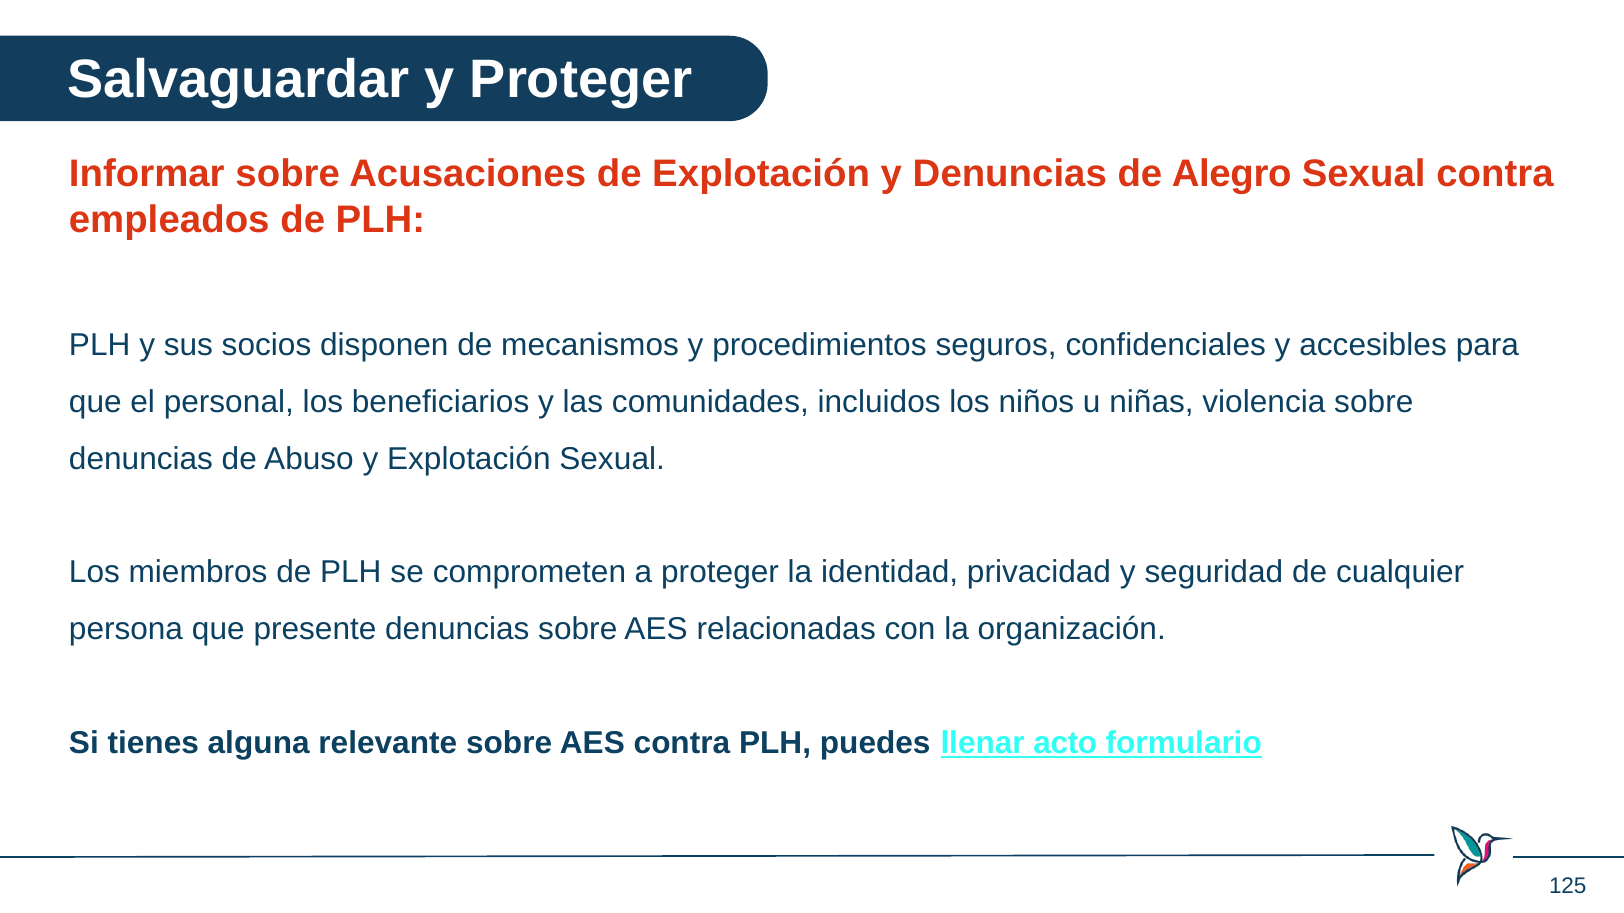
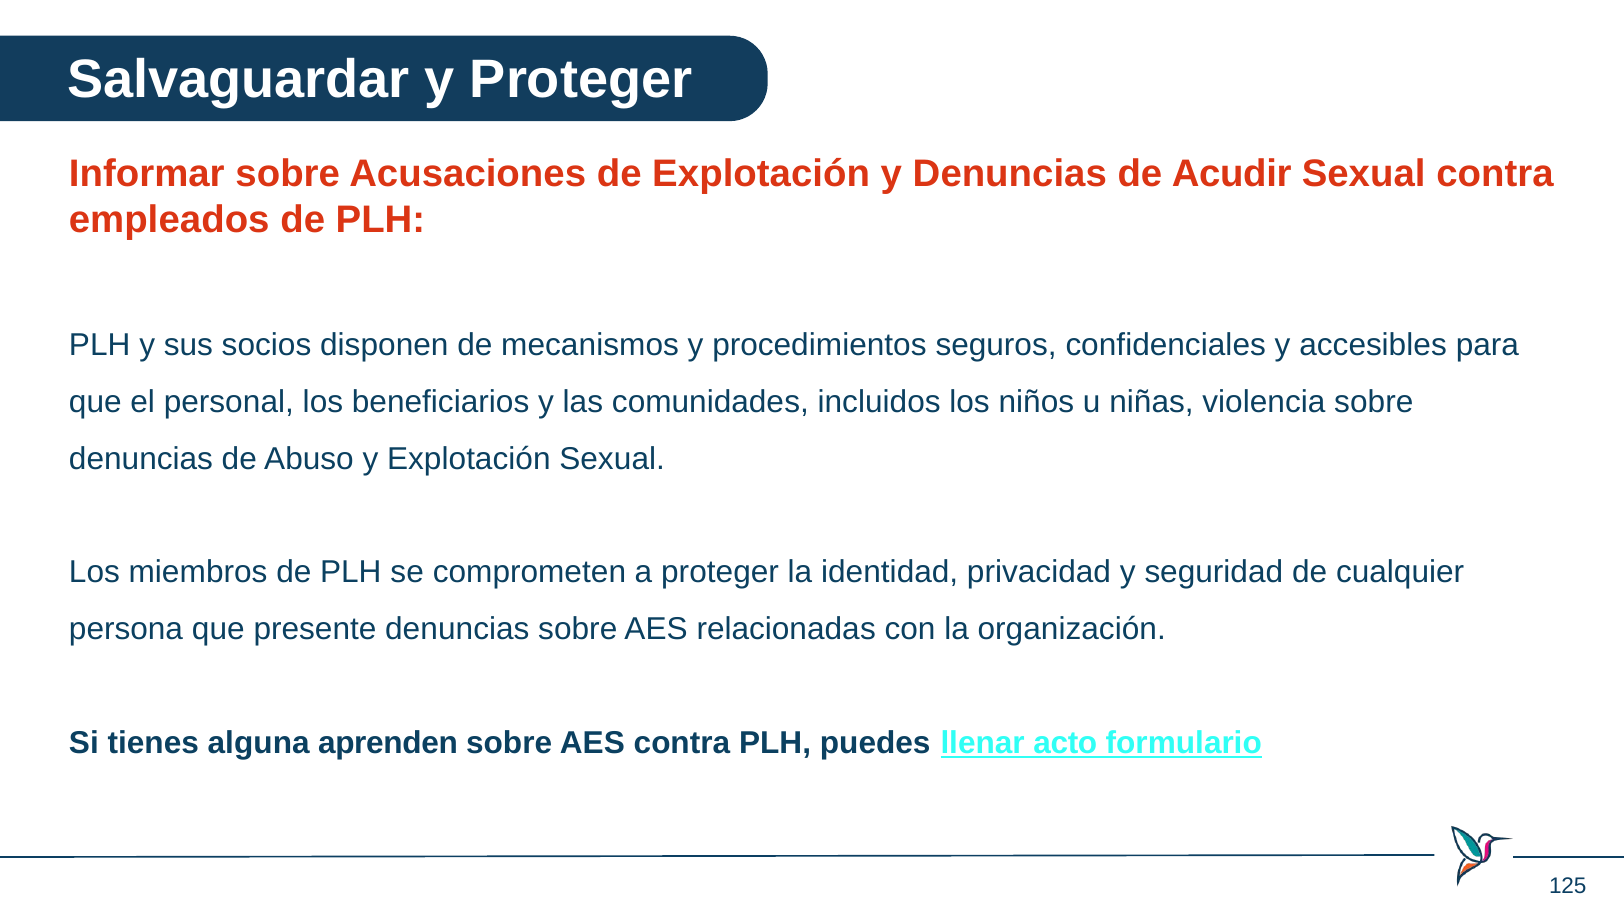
Alegro: Alegro -> Acudir
relevante: relevante -> aprenden
